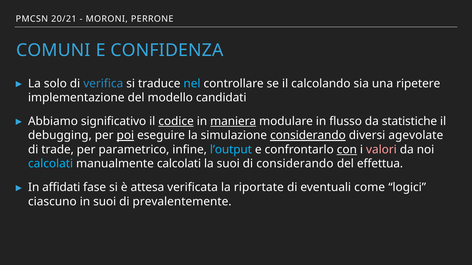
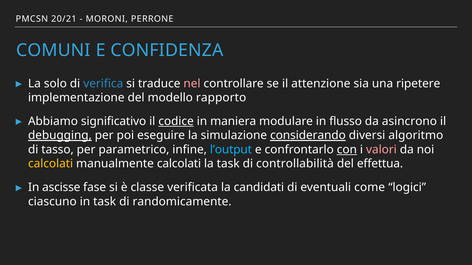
nel colour: light blue -> pink
calcolando: calcolando -> attenzione
candidati: candidati -> rapporto
maniera underline: present -> none
statistiche: statistiche -> asincrono
debugging underline: none -> present
poi underline: present -> none
agevolate: agevolate -> algoritmo
trade: trade -> tasso
calcolati at (51, 164) colour: light blue -> yellow
la suoi: suoi -> task
di considerando: considerando -> controllabilità
affidati: affidati -> ascisse
attesa: attesa -> classe
riportate: riportate -> candidati
in suoi: suoi -> task
prevalentemente: prevalentemente -> randomicamente
